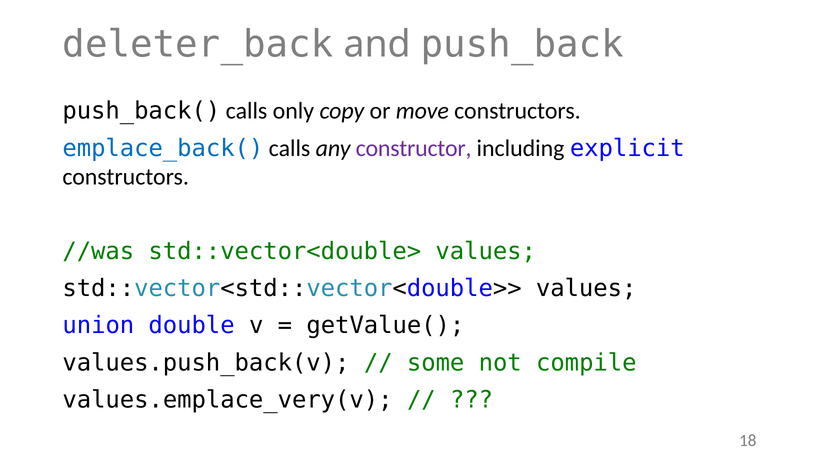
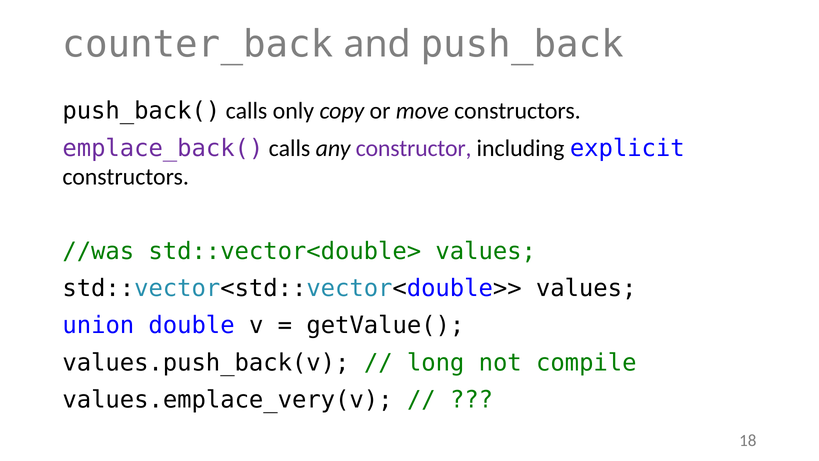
deleter_back: deleter_back -> counter_back
emplace_back( colour: blue -> purple
some: some -> long
